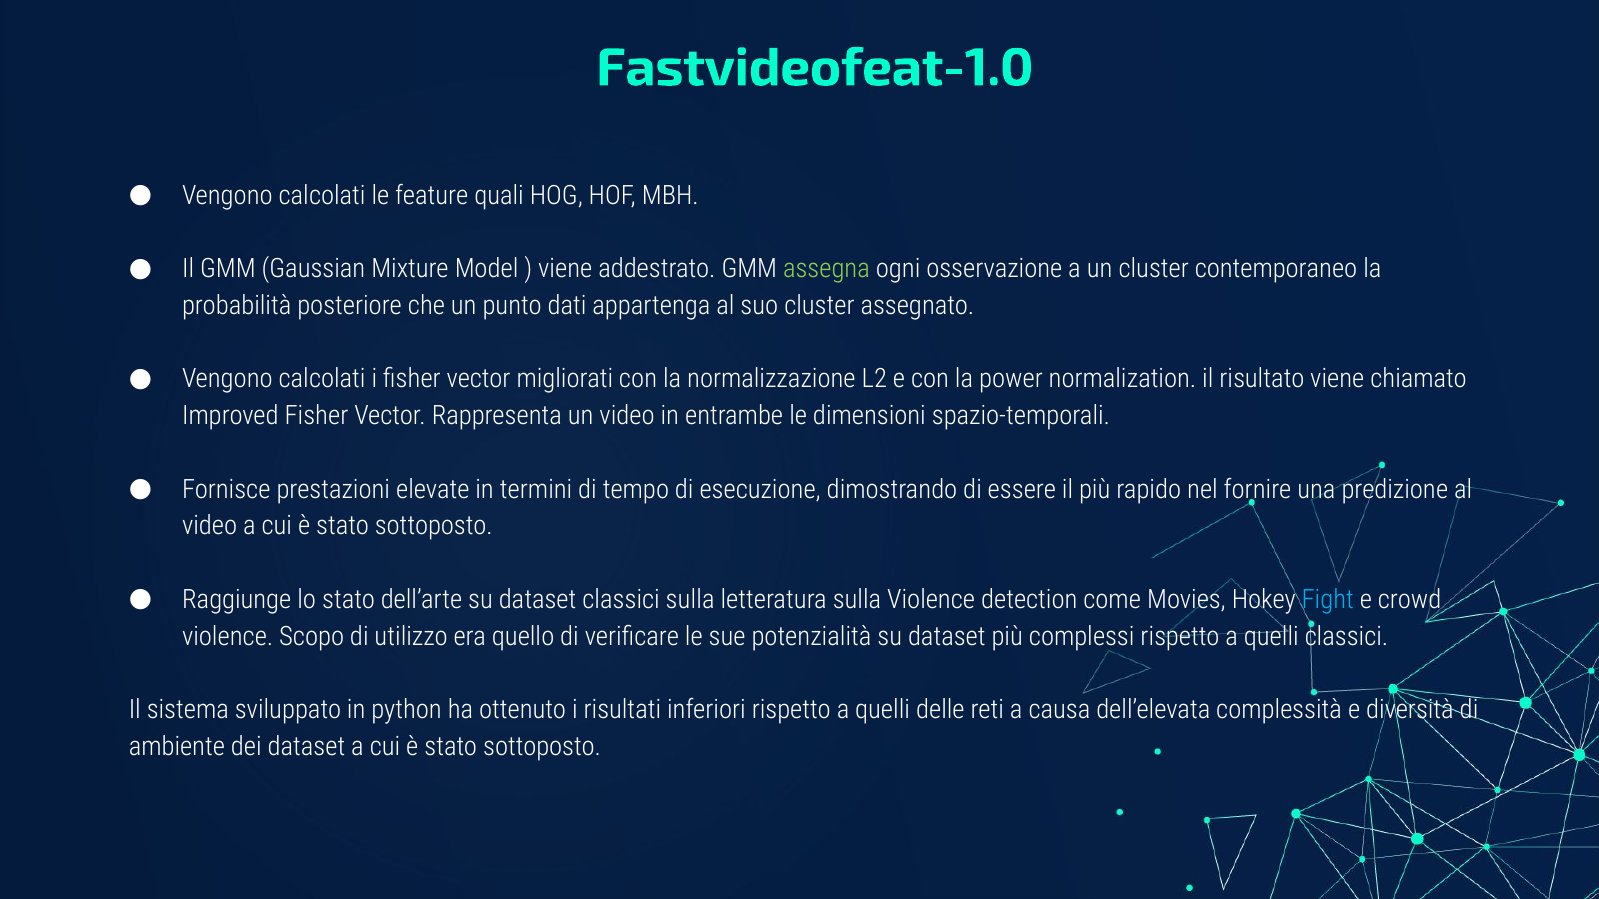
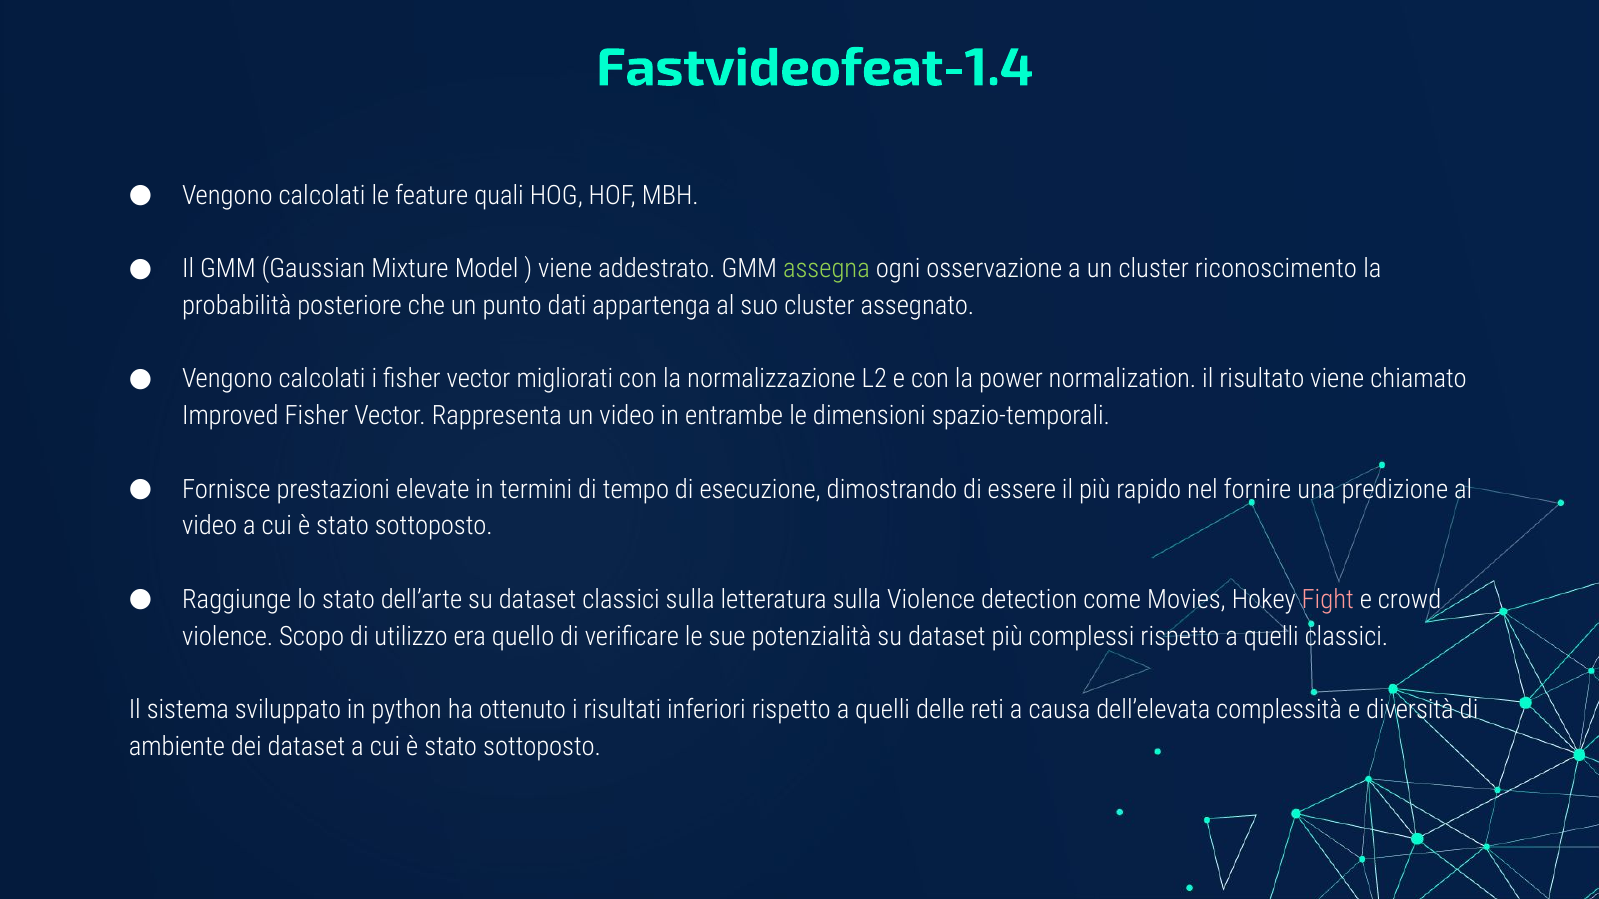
Fastvideofeat-1.0: Fastvideofeat-1.0 -> Fastvideofeat-1.4
contemporaneo: contemporaneo -> riconoscimento
Fight colour: light blue -> pink
